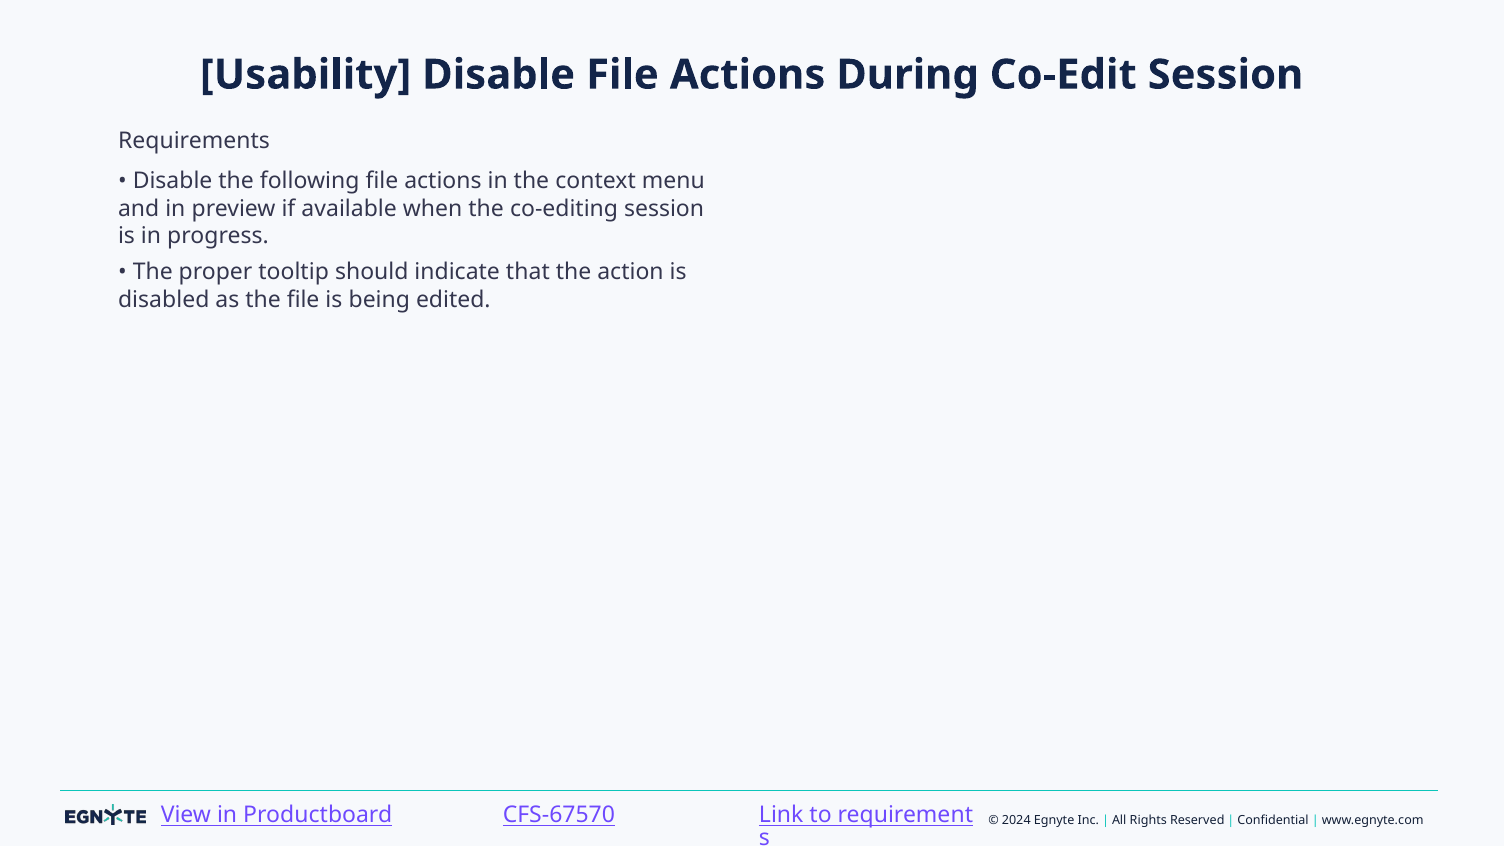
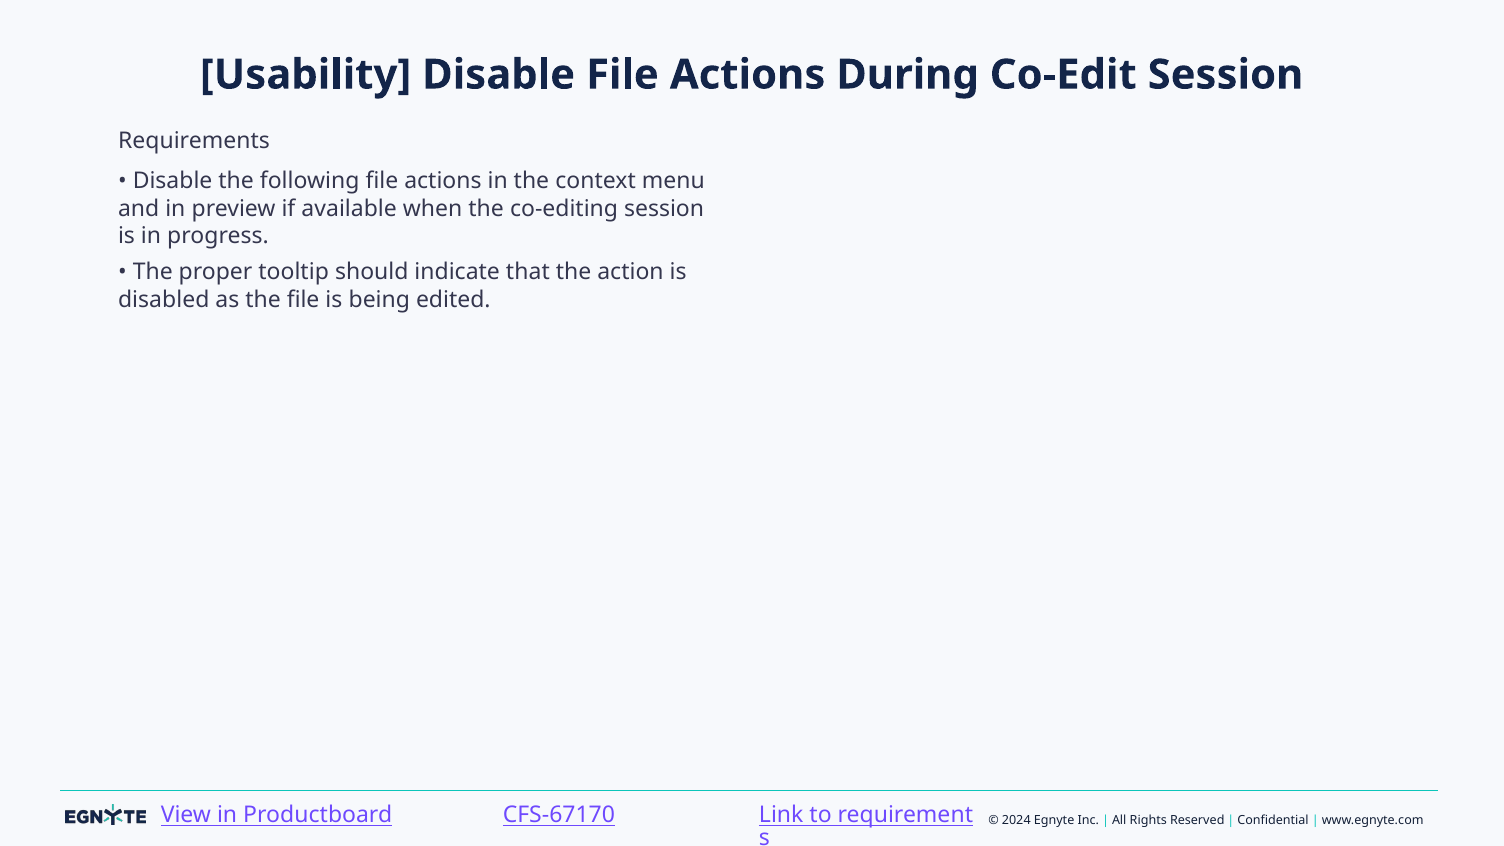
CFS-67570: CFS-67570 -> CFS-67170
